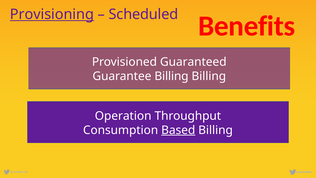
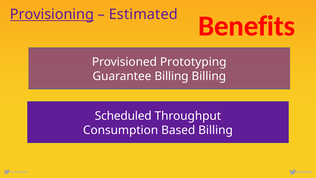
Scheduled: Scheduled -> Estimated
Guaranteed: Guaranteed -> Prototyping
Operation: Operation -> Scheduled
Based underline: present -> none
